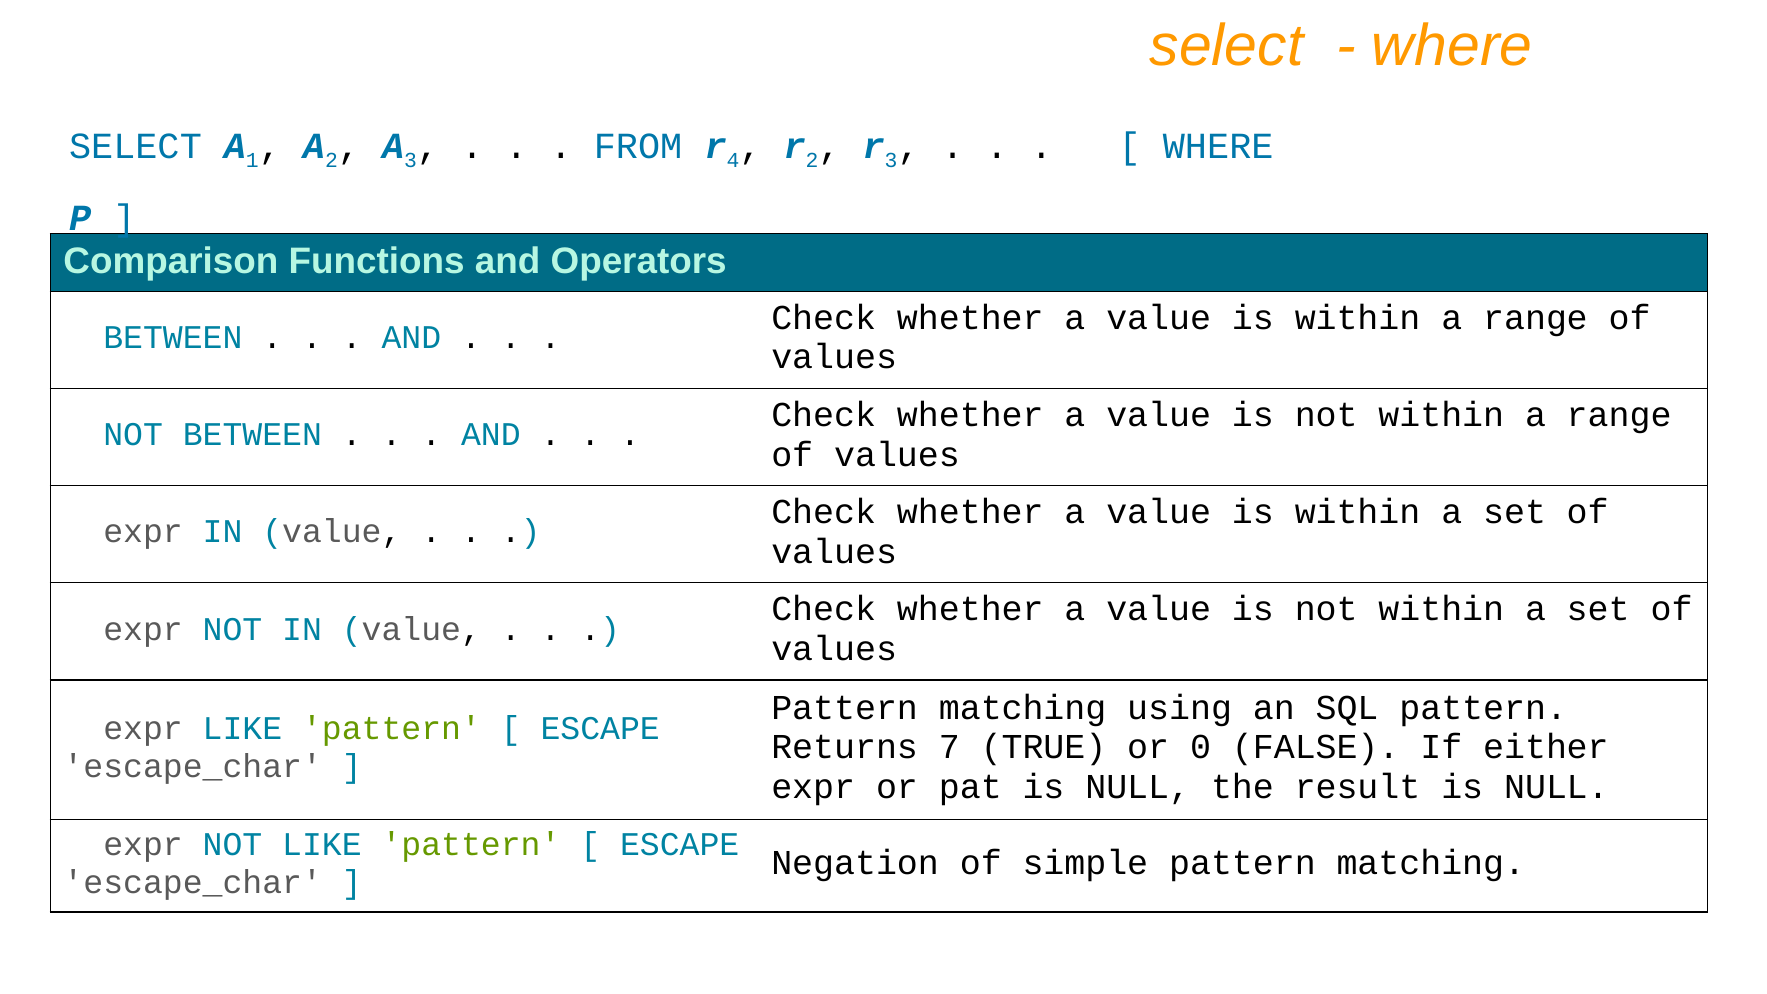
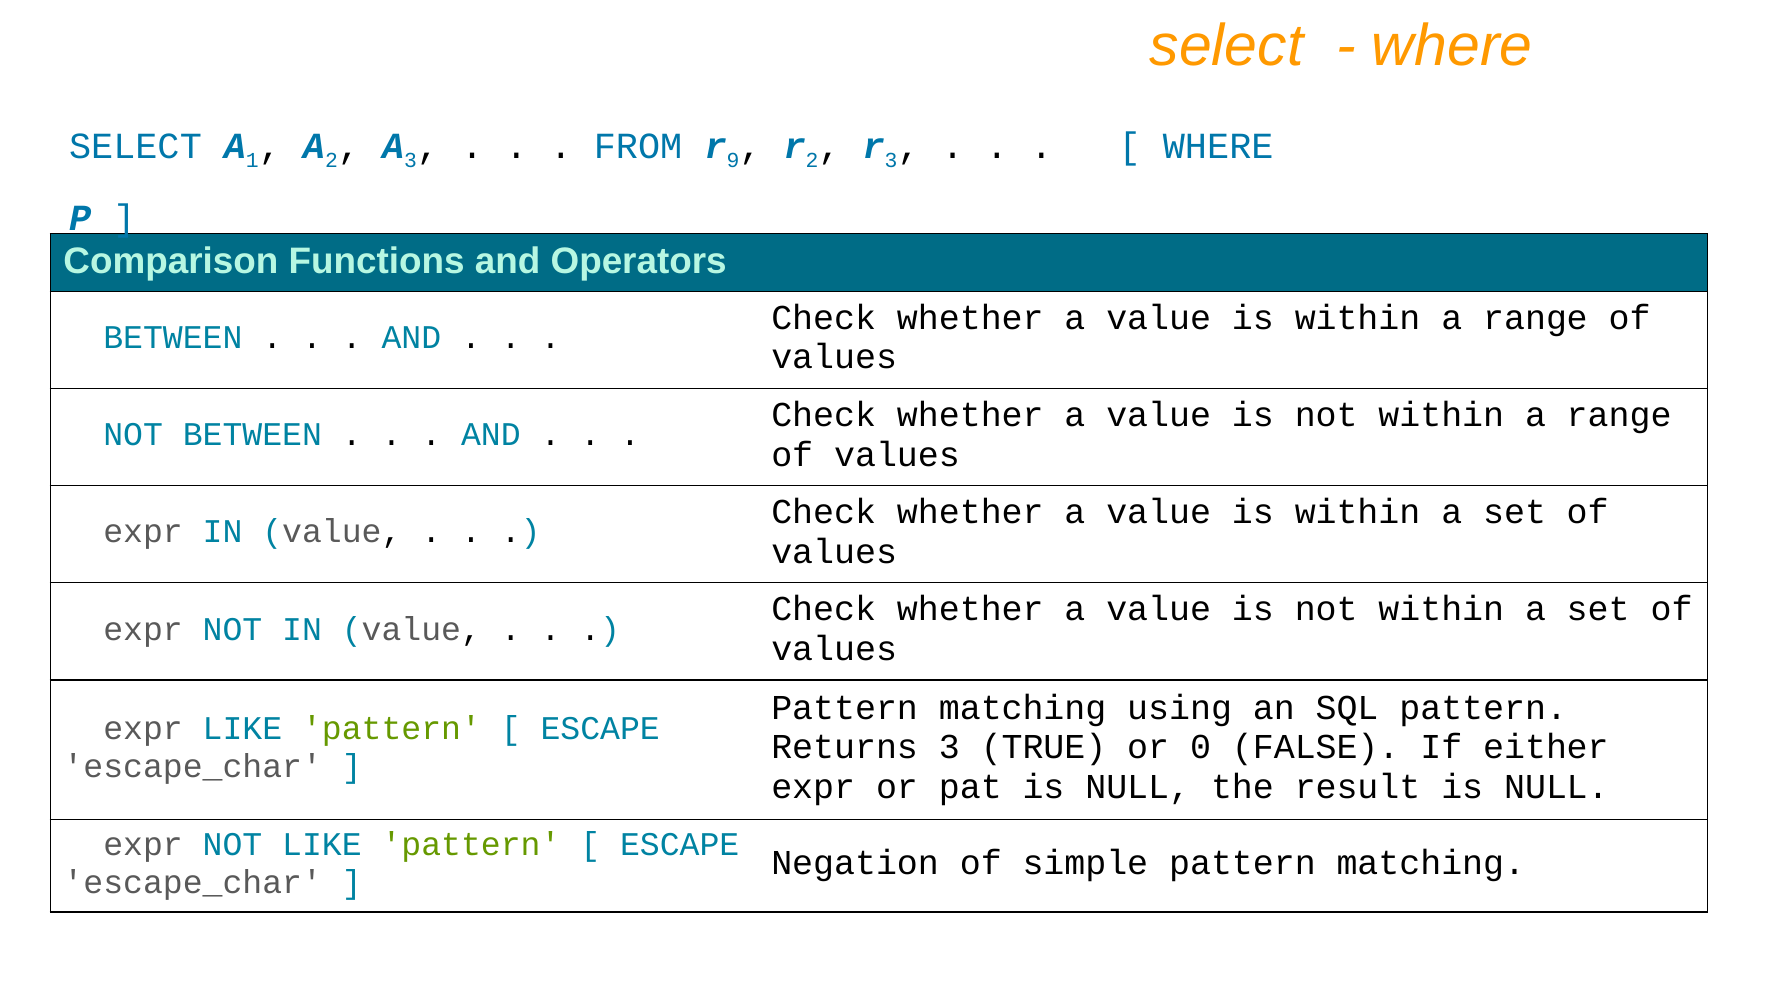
4: 4 -> 9
Returns 7: 7 -> 3
